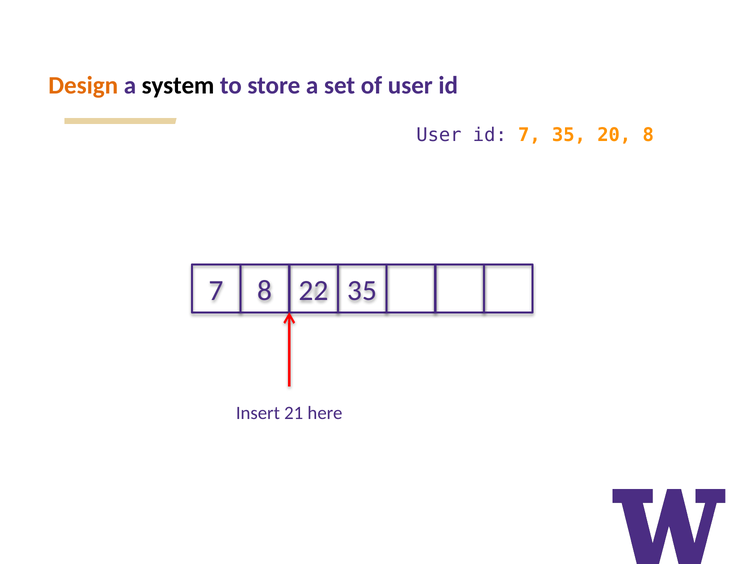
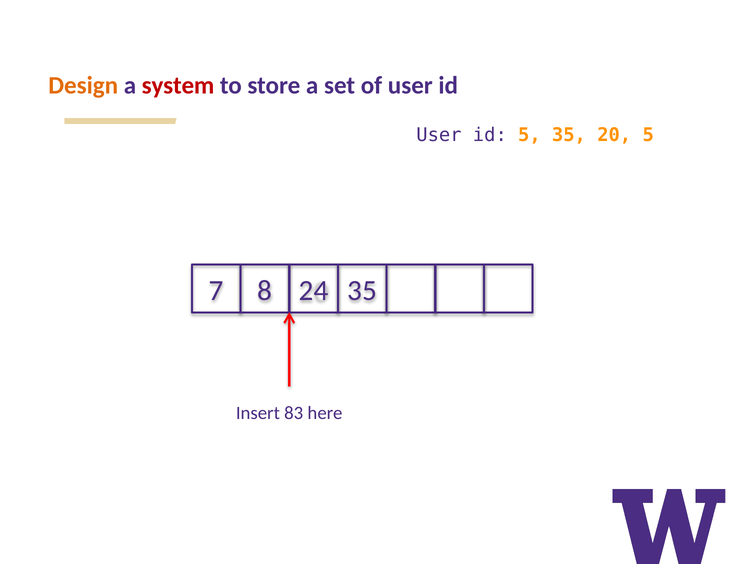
system colour: black -> red
id 7: 7 -> 5
20 8: 8 -> 5
22: 22 -> 24
21: 21 -> 83
